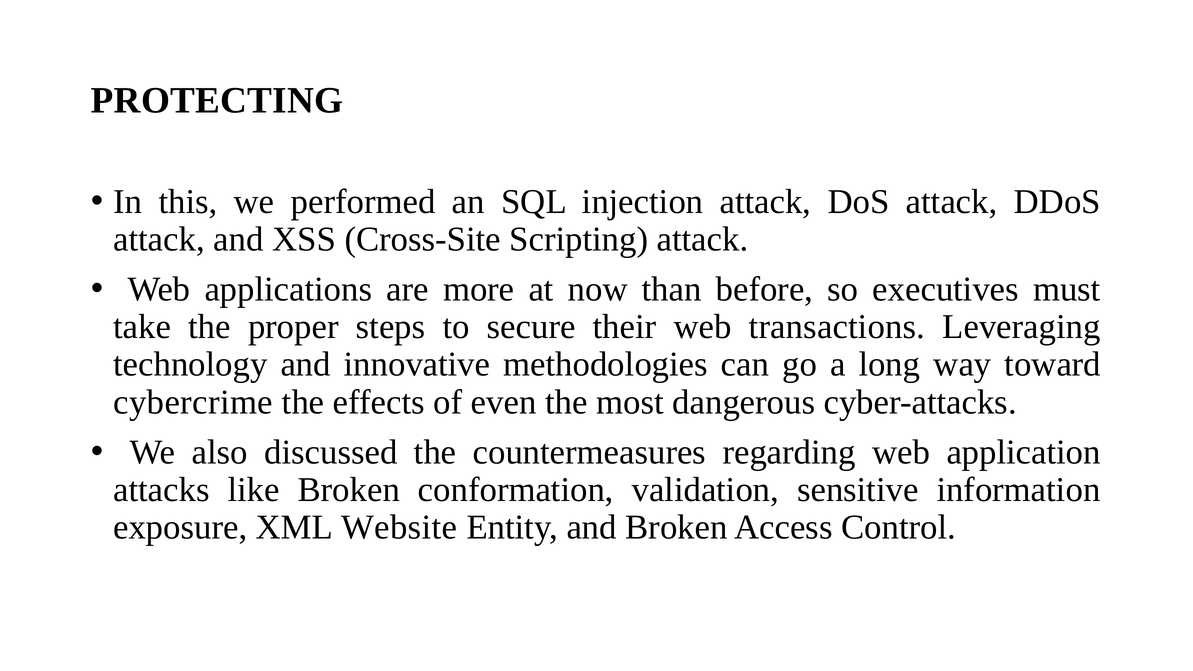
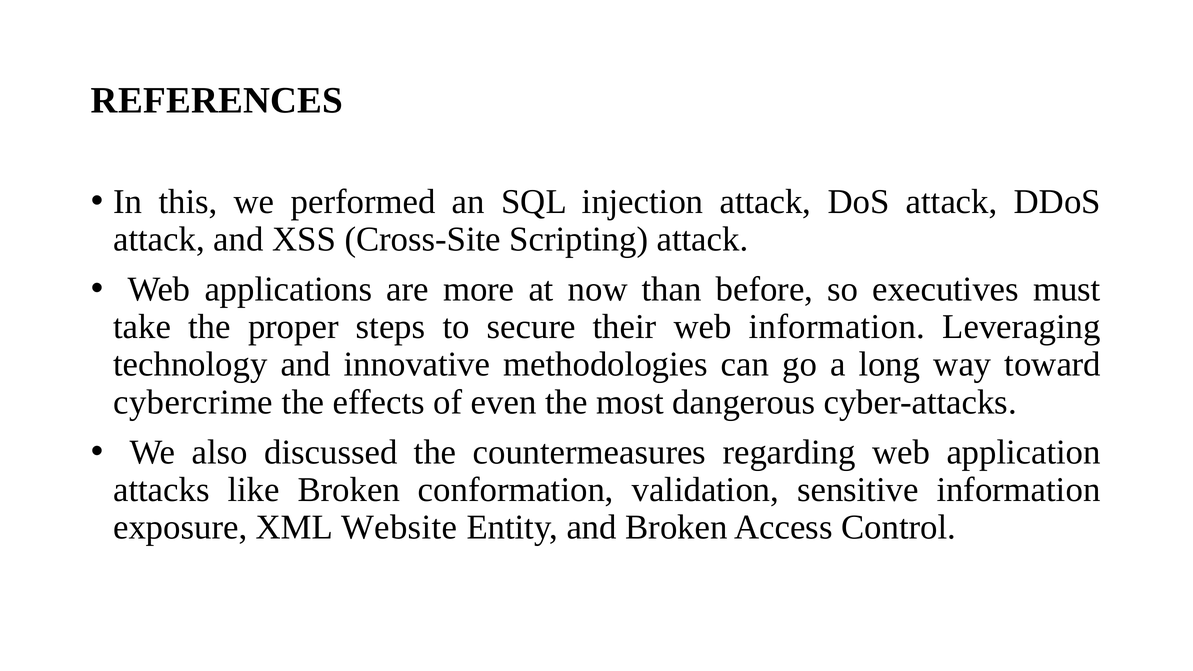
PROTECTING: PROTECTING -> REFERENCES
web transactions: transactions -> information
